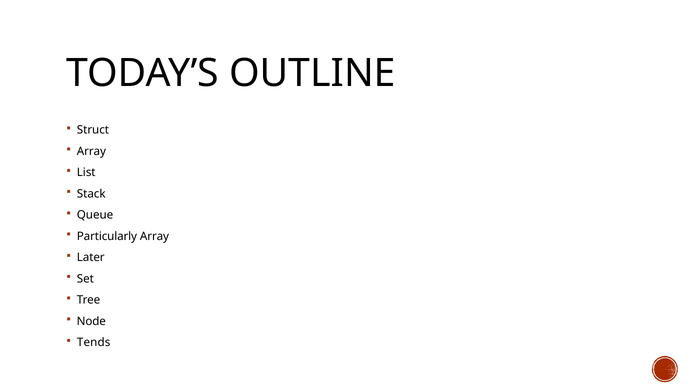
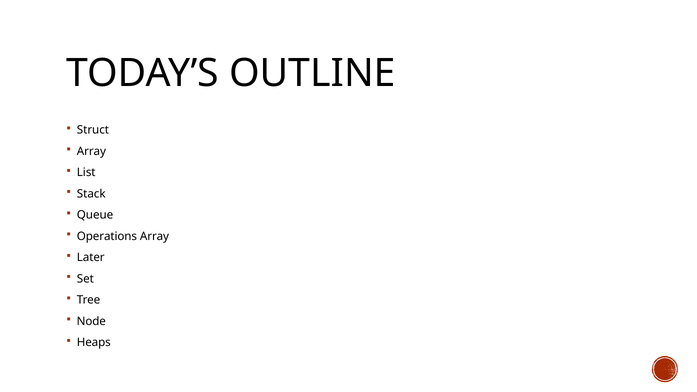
Particularly: Particularly -> Operations
Tends: Tends -> Heaps
